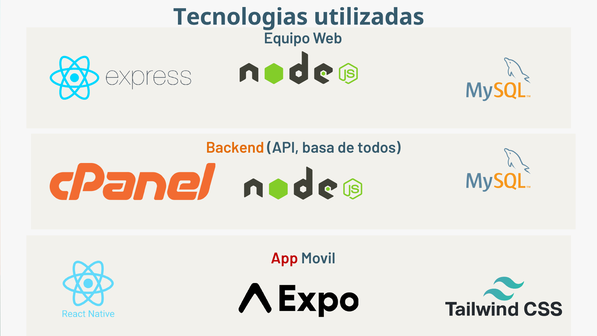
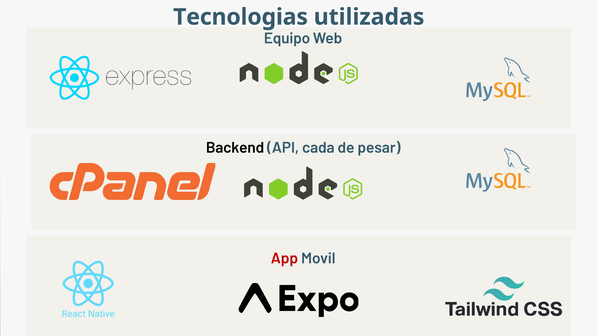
Backend colour: orange -> black
basa: basa -> cada
todos: todos -> pesar
